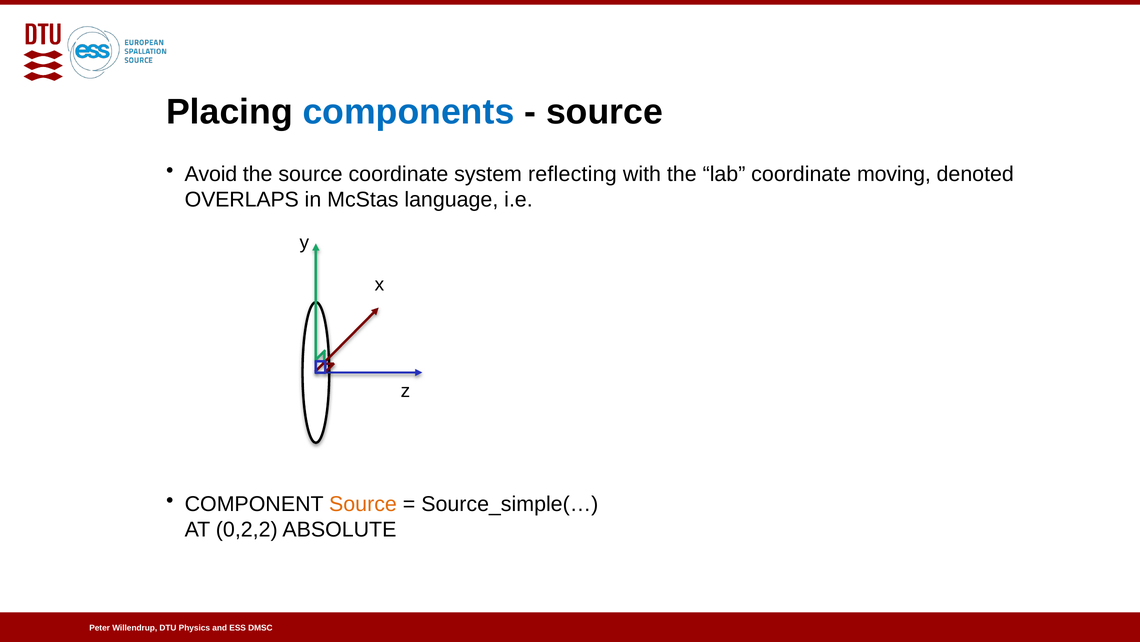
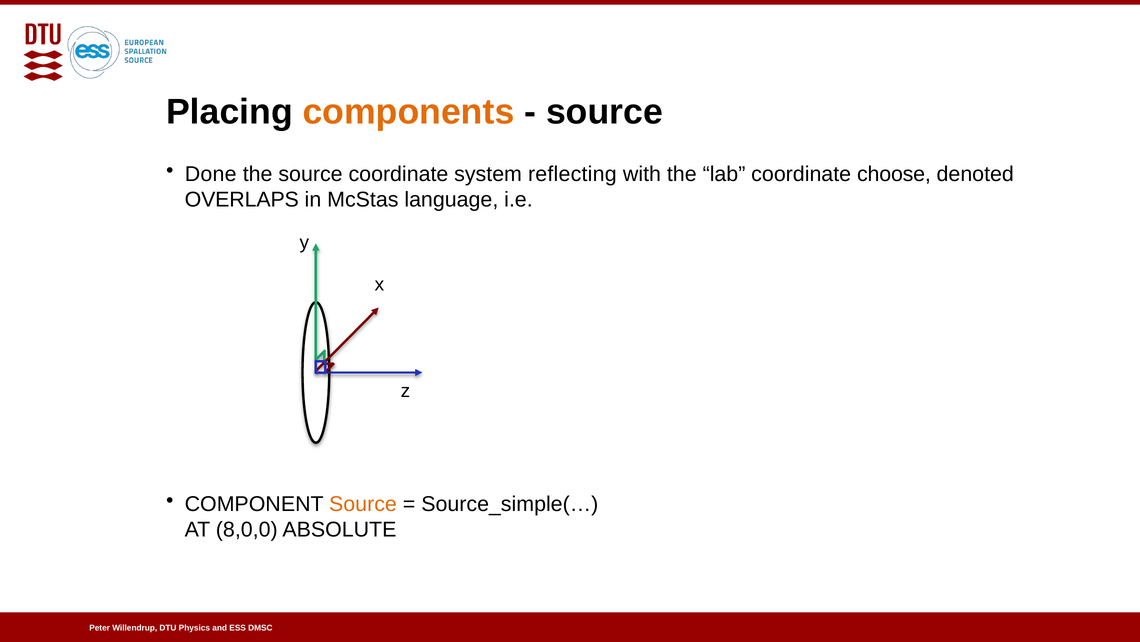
components colour: blue -> orange
Avoid: Avoid -> Done
moving: moving -> choose
0,2,2: 0,2,2 -> 8,0,0
